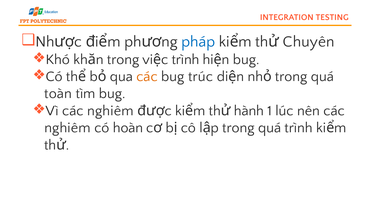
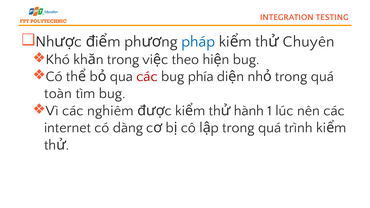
trình at (186, 59): trình -> theo
các at (147, 76) colour: orange -> red
trúc: trúc -> phía
nghiêm at (67, 128): nghiêm -> internet
hoàn: hoàn -> dàng
